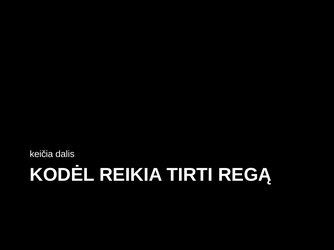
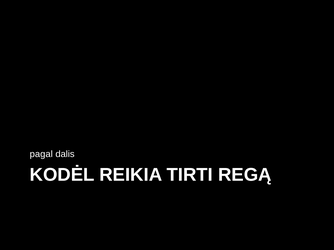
keičia: keičia -> pagal
